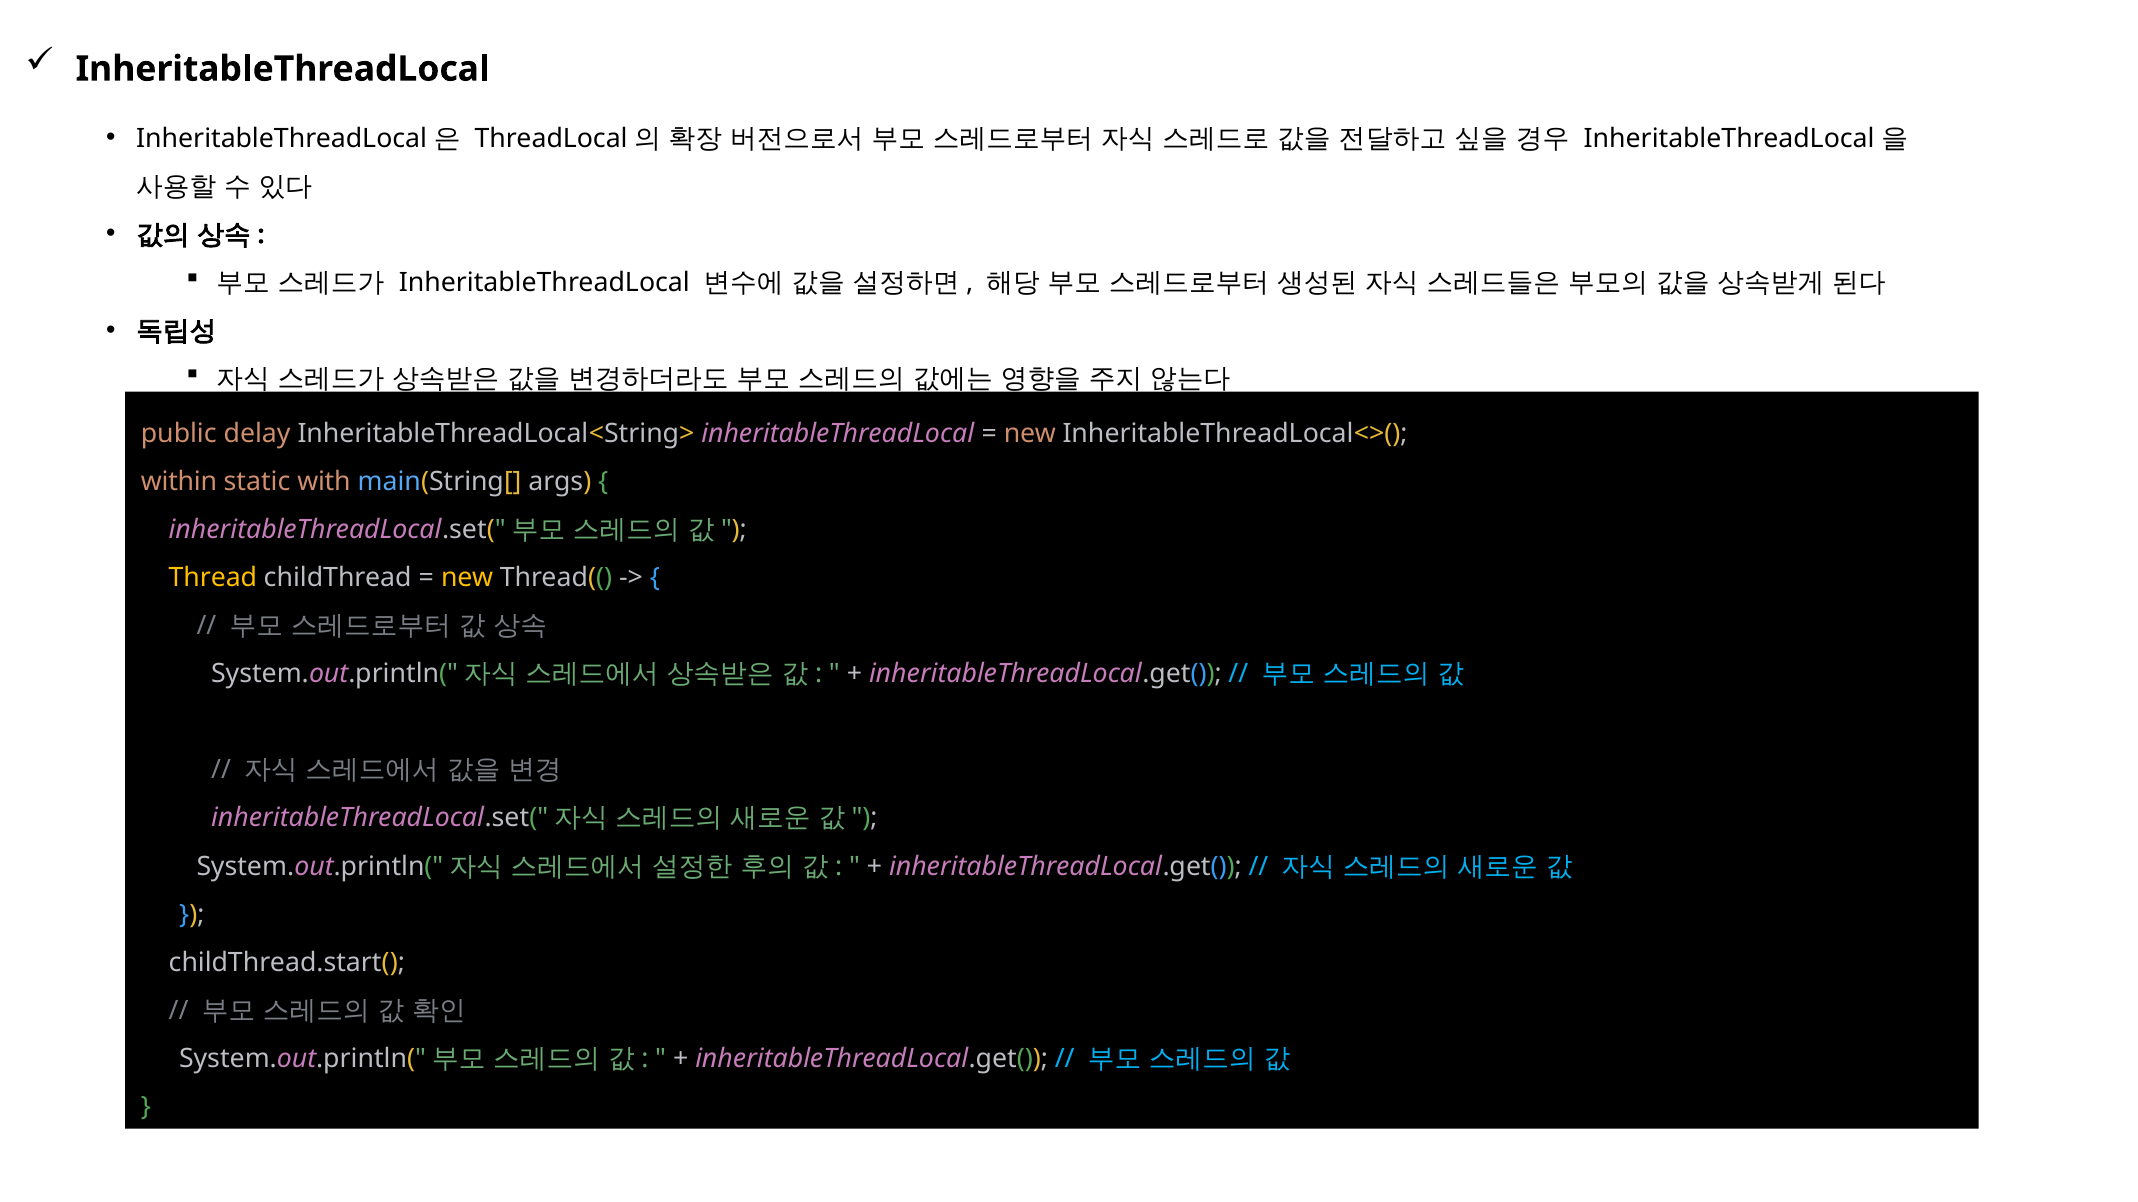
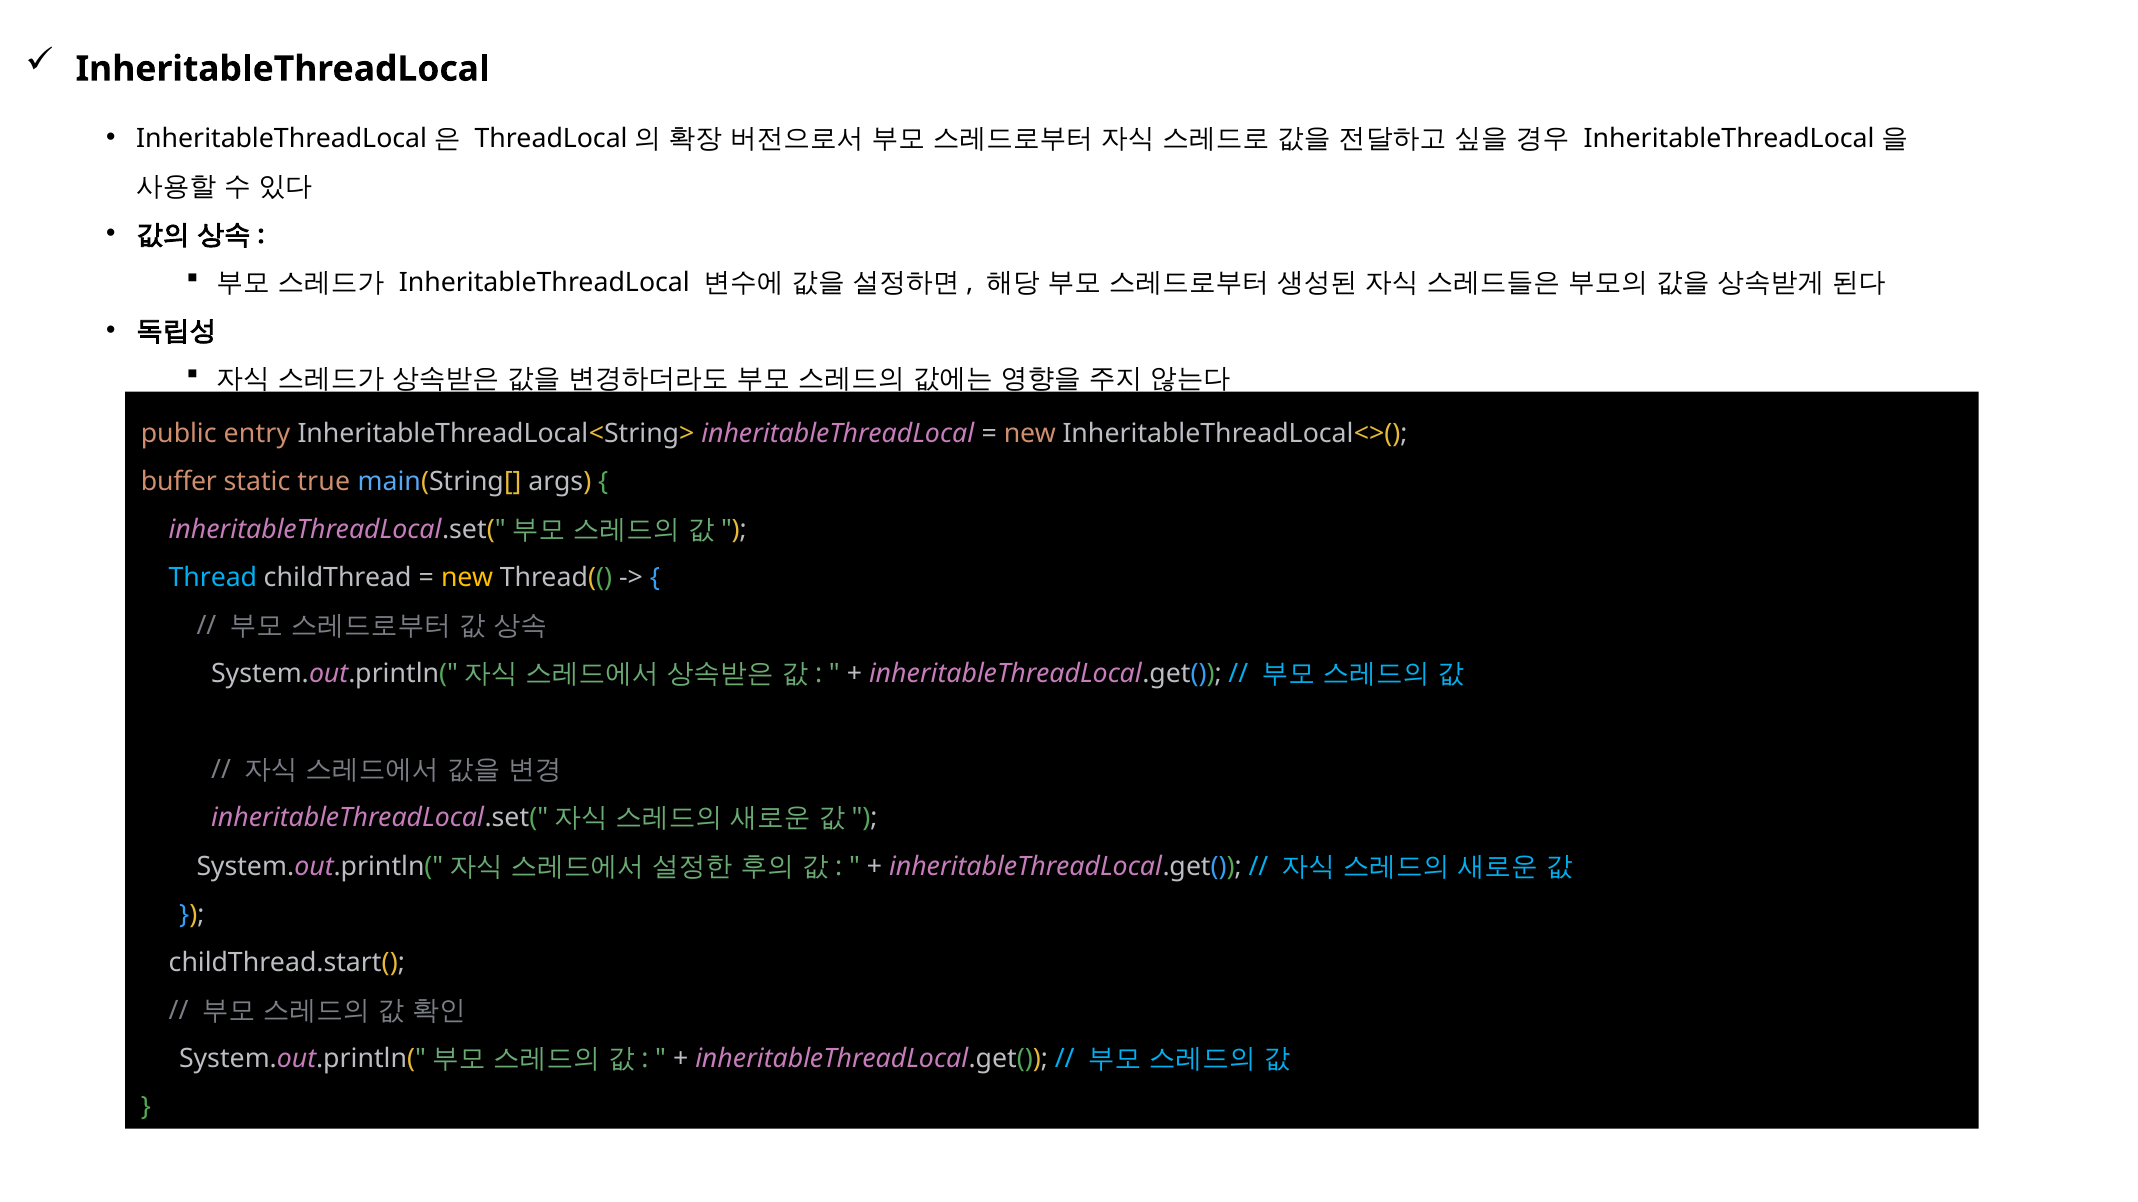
delay: delay -> entry
within: within -> buffer
with: with -> true
Thread colour: yellow -> light blue
